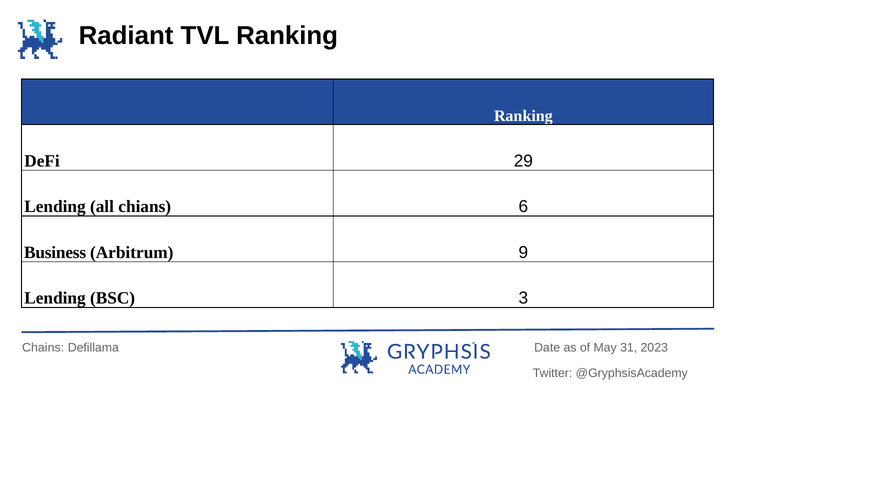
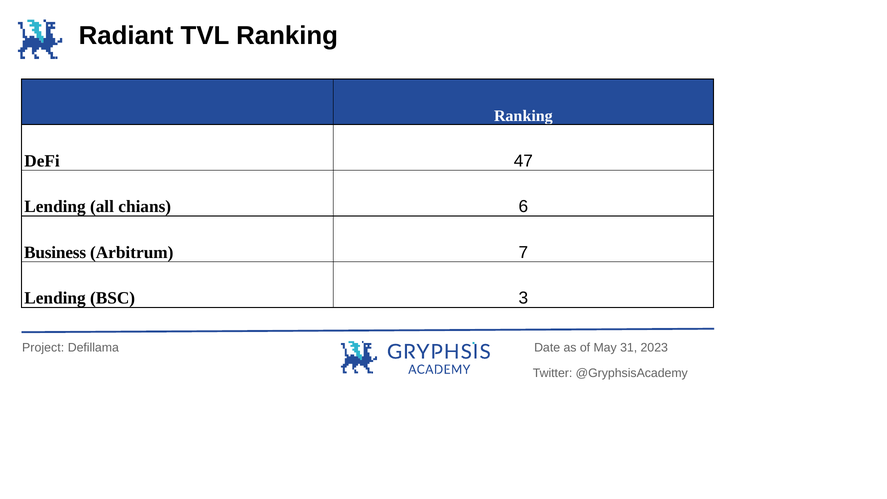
29: 29 -> 47
9: 9 -> 7
Chains: Chains -> Project
